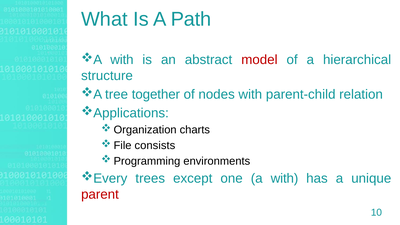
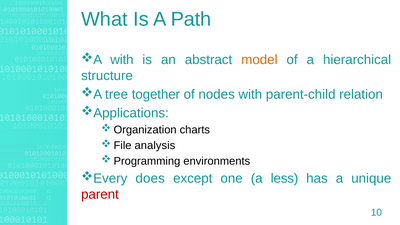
model colour: red -> orange
consists: consists -> analysis
trees: trees -> does
a with: with -> less
